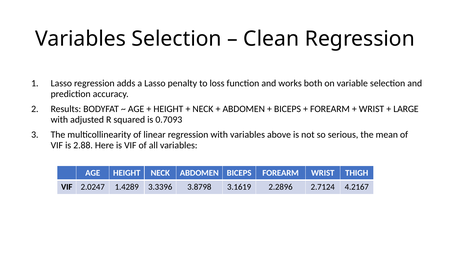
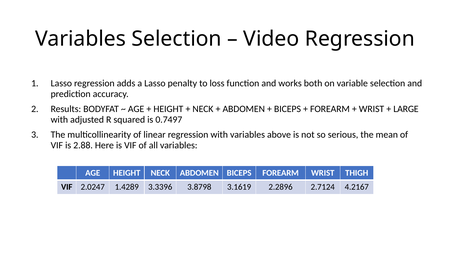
Clean: Clean -> Video
0.7093: 0.7093 -> 0.7497
